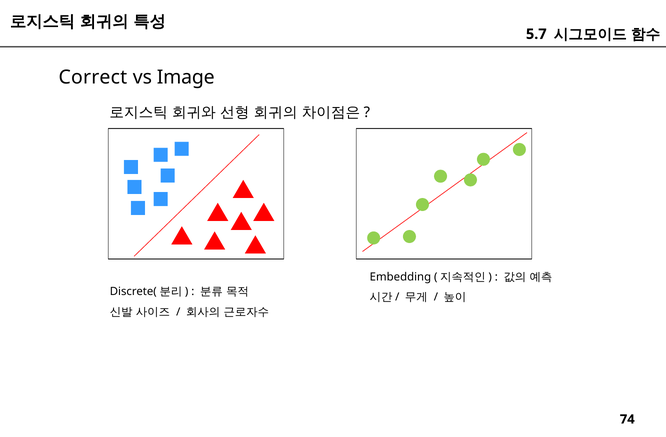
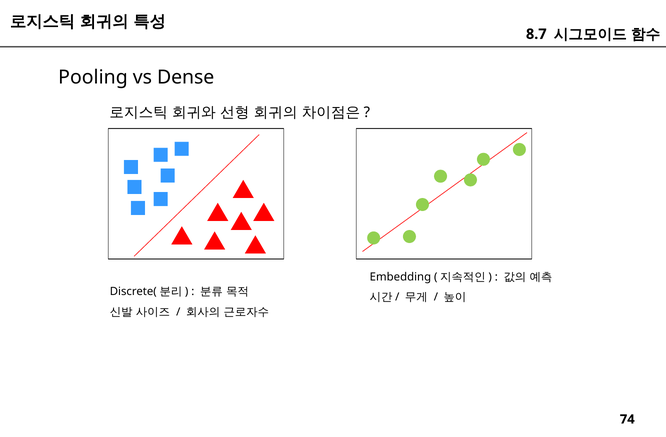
5.7: 5.7 -> 8.7
Correct: Correct -> Pooling
Image: Image -> Dense
